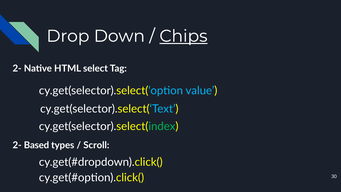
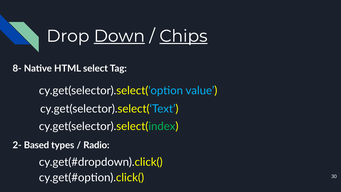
Down underline: none -> present
2- at (17, 68): 2- -> 8-
Scroll: Scroll -> Radio
